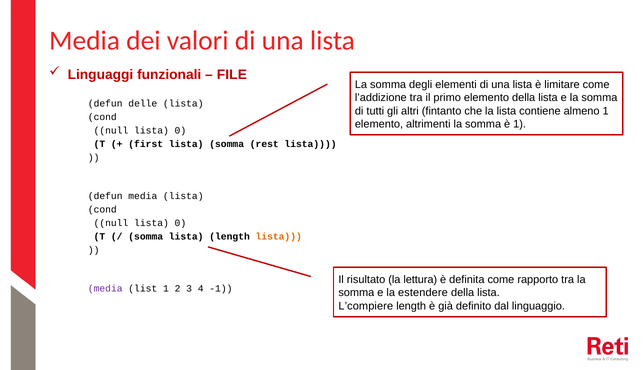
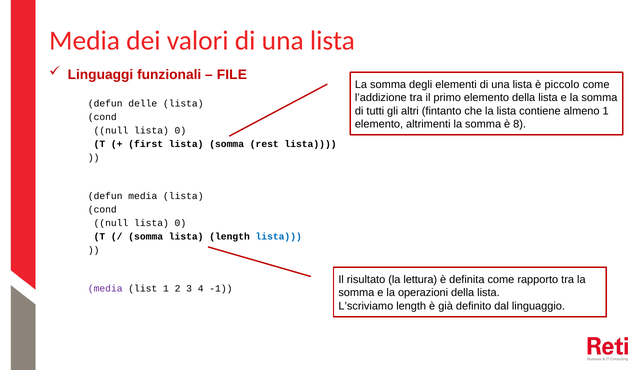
limitare: limitare -> piccolo
è 1: 1 -> 8
lista at (279, 237) colour: orange -> blue
estendere: estendere -> operazioni
L’compiere: L’compiere -> L’scriviamo
